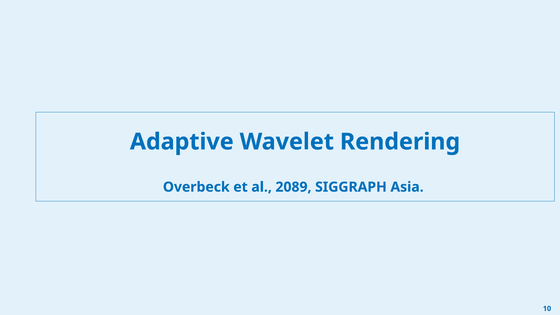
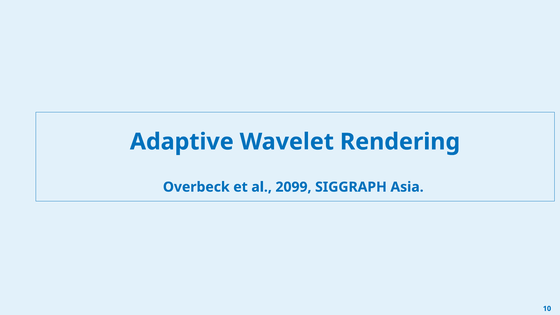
2089: 2089 -> 2099
